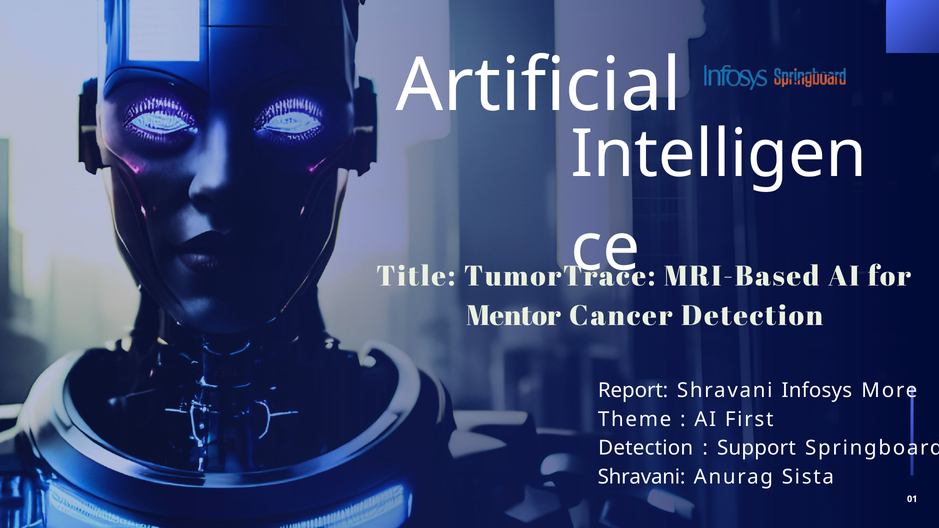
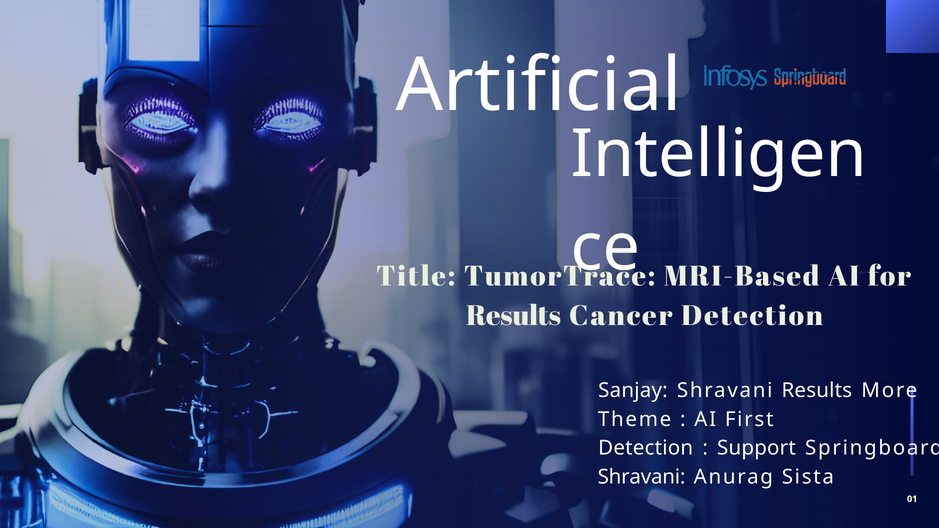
Mentor at (514, 316): Mentor -> Results
Report: Report -> Sanjay
Shravani Infosys: Infosys -> Results
